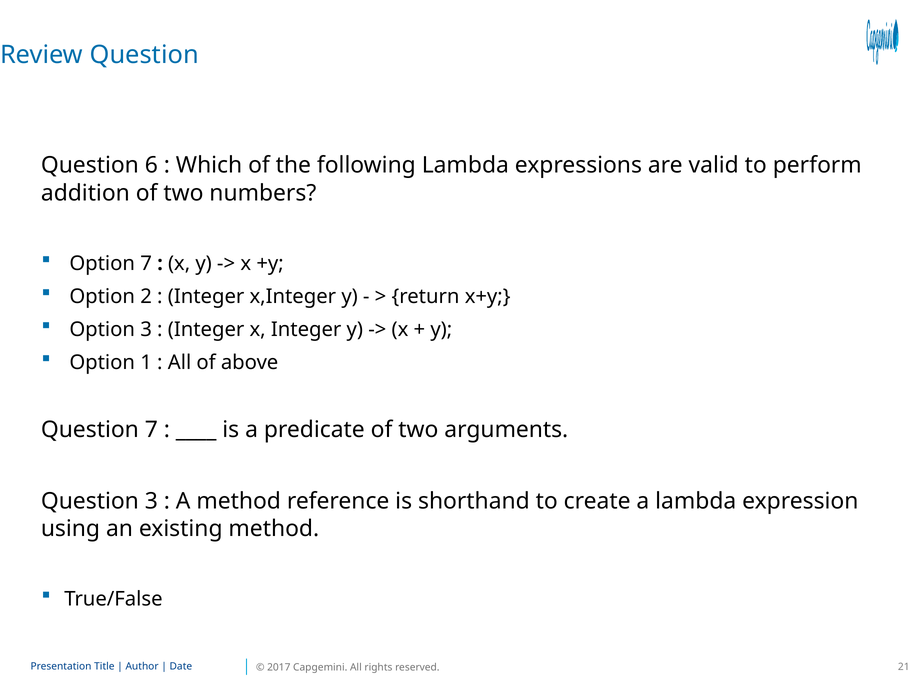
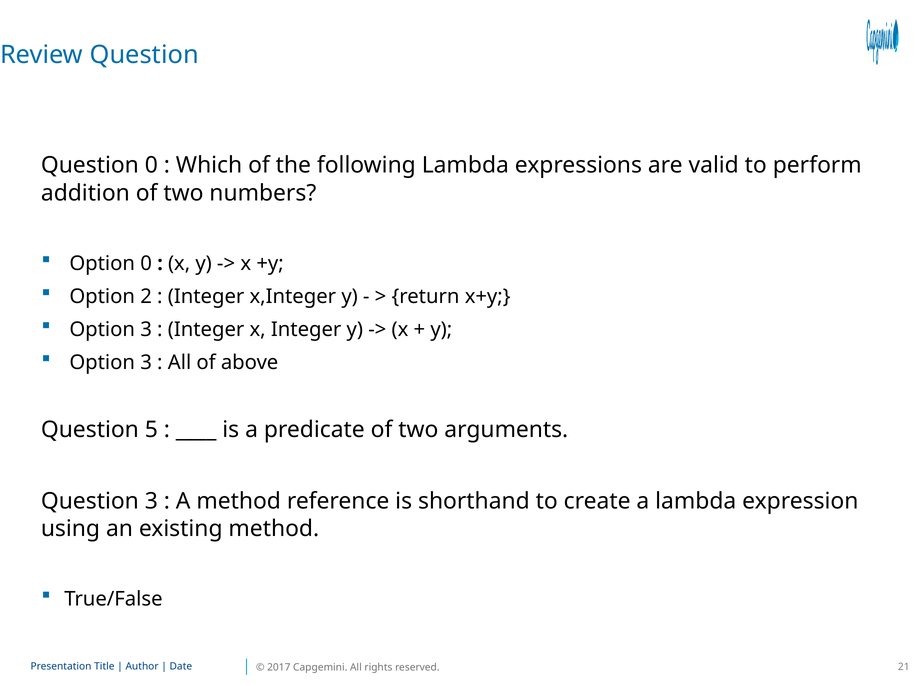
Question 6: 6 -> 0
Option 7: 7 -> 0
1 at (146, 363): 1 -> 3
Question 7: 7 -> 5
